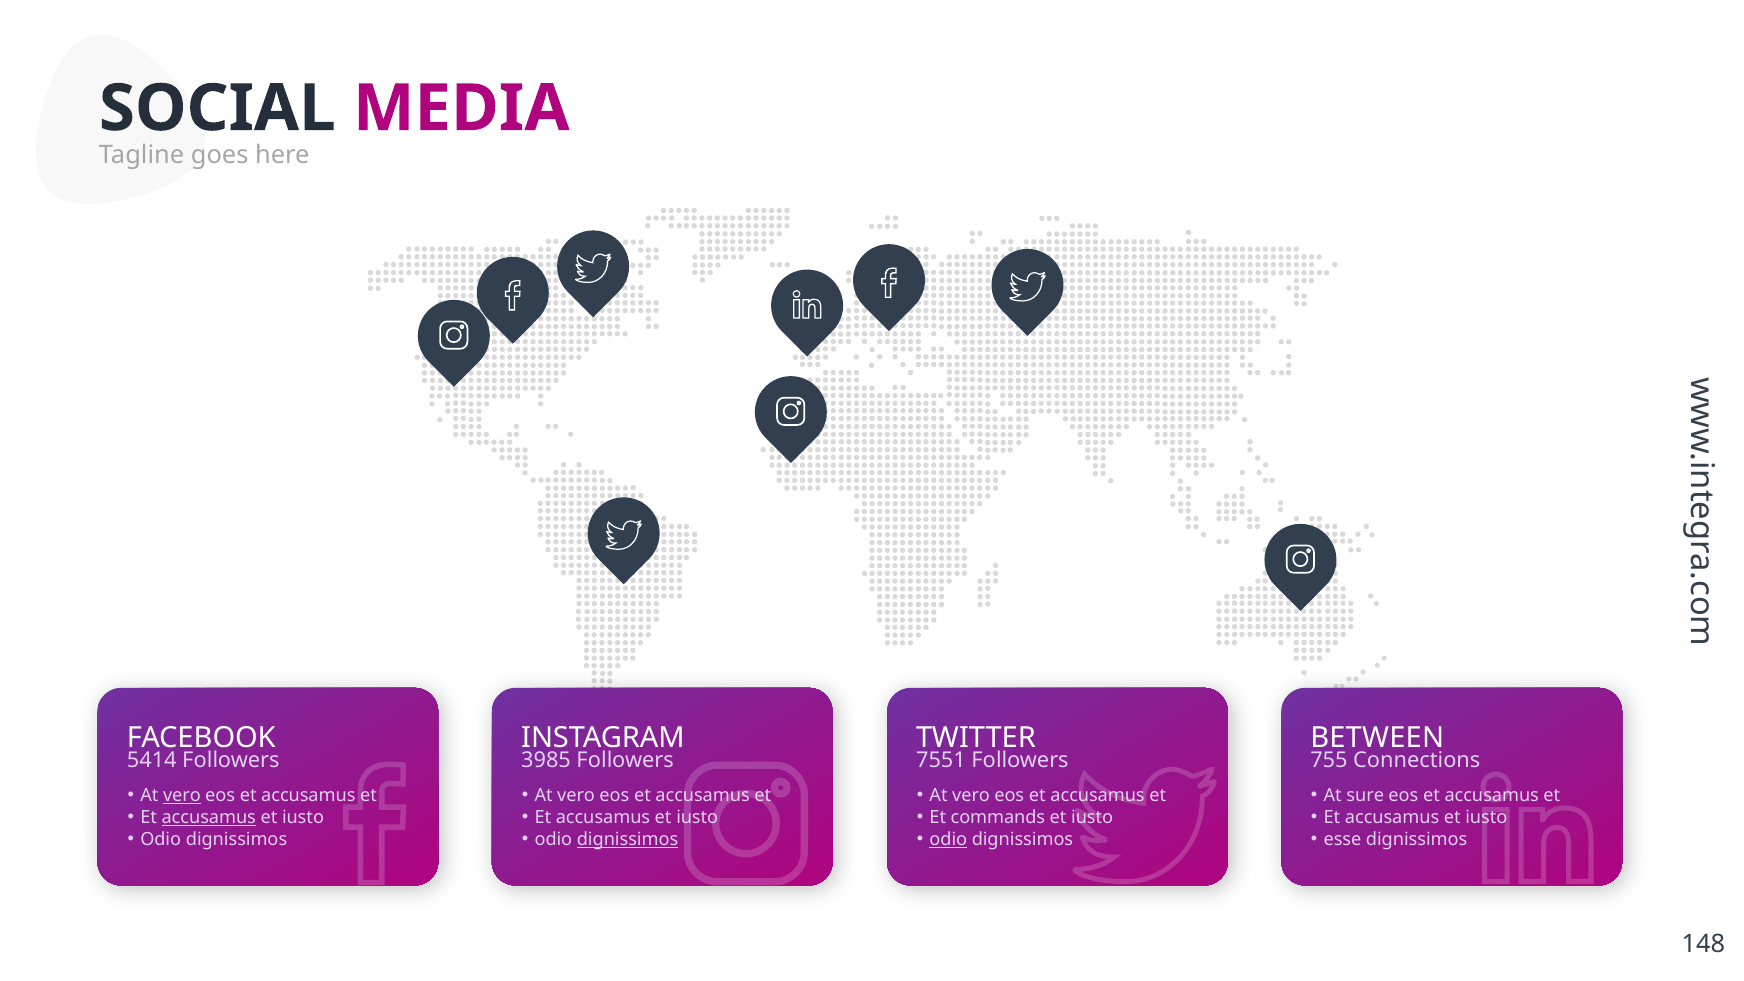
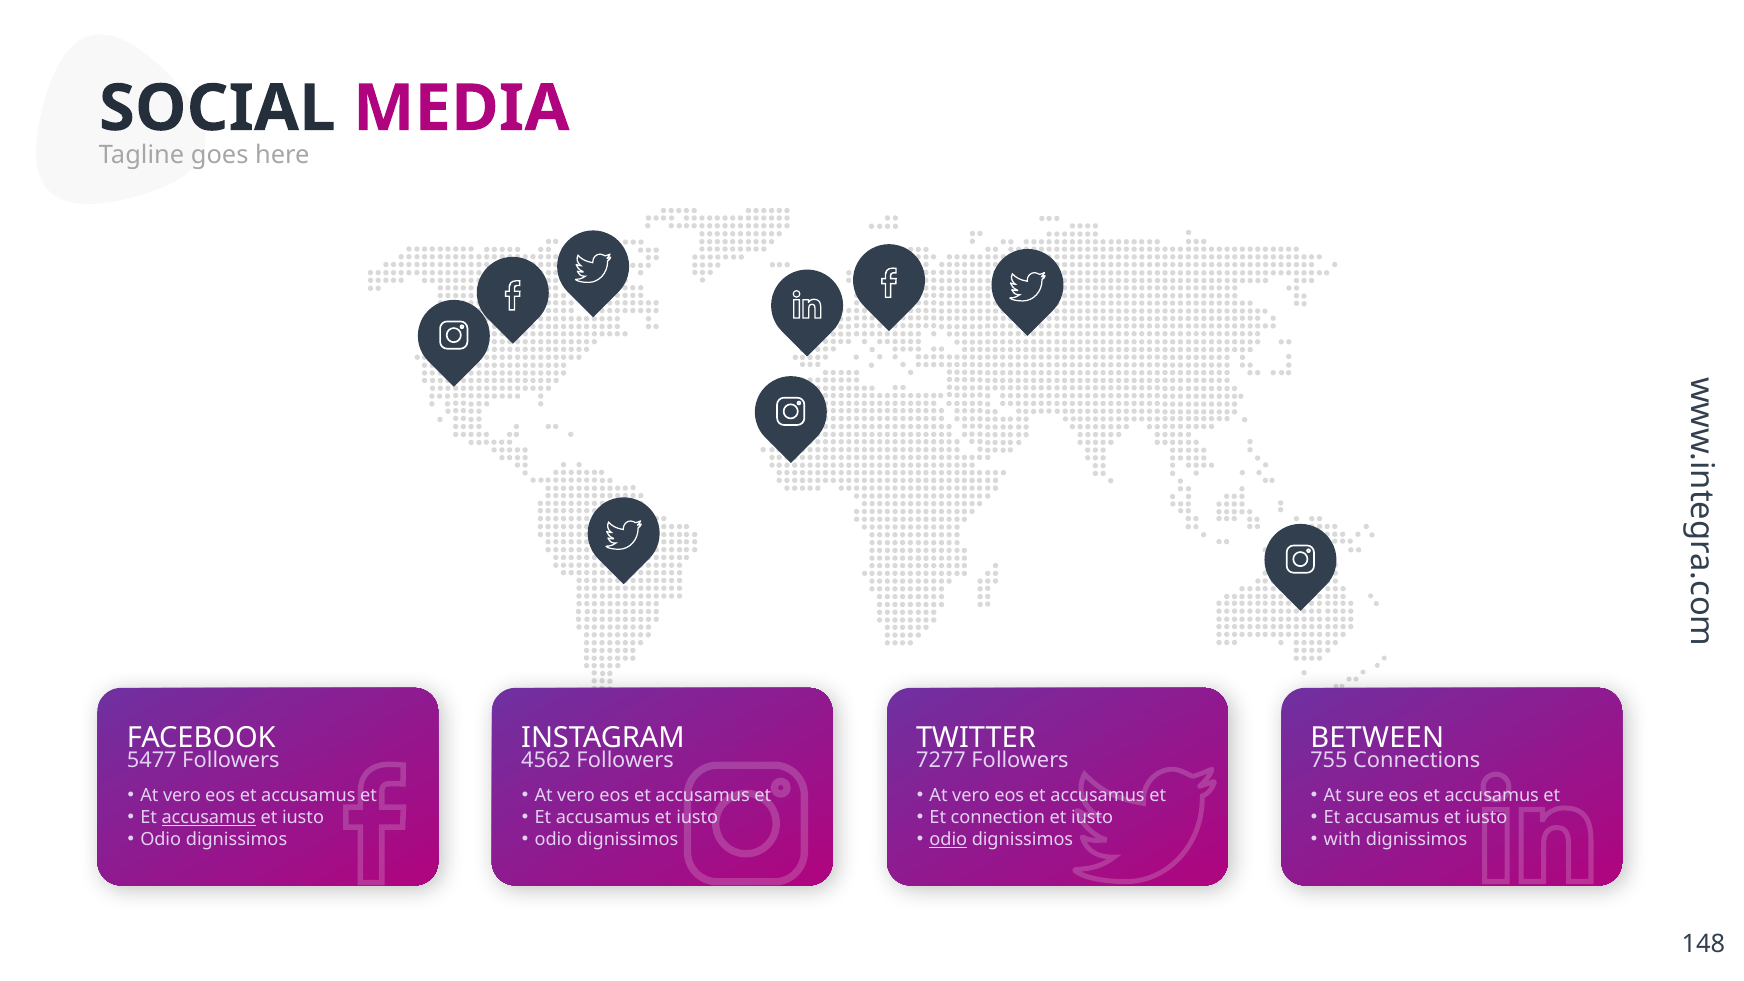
5414: 5414 -> 5477
3985: 3985 -> 4562
7551: 7551 -> 7277
vero at (182, 796) underline: present -> none
commands: commands -> connection
dignissimos at (628, 839) underline: present -> none
esse: esse -> with
